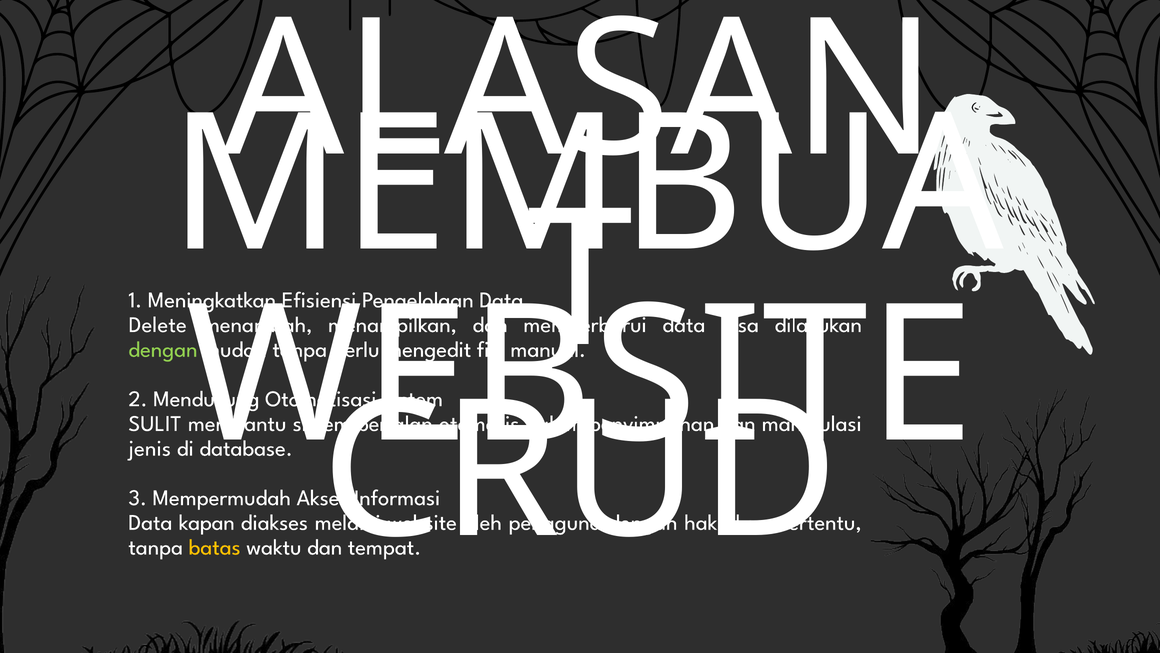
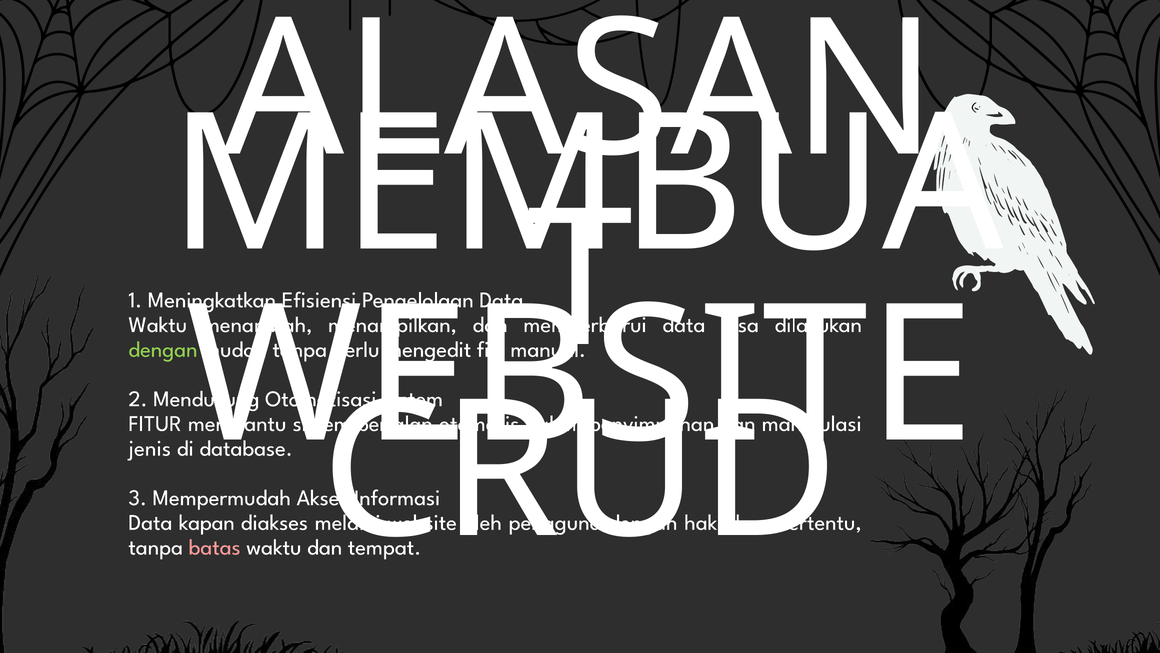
Delete at (158, 324): Delete -> Waktu
SULIT: SULIT -> FITUR
batas colour: yellow -> pink
